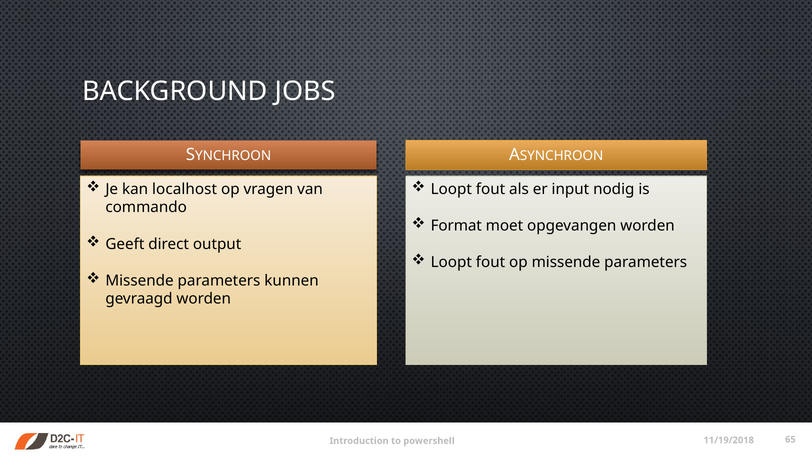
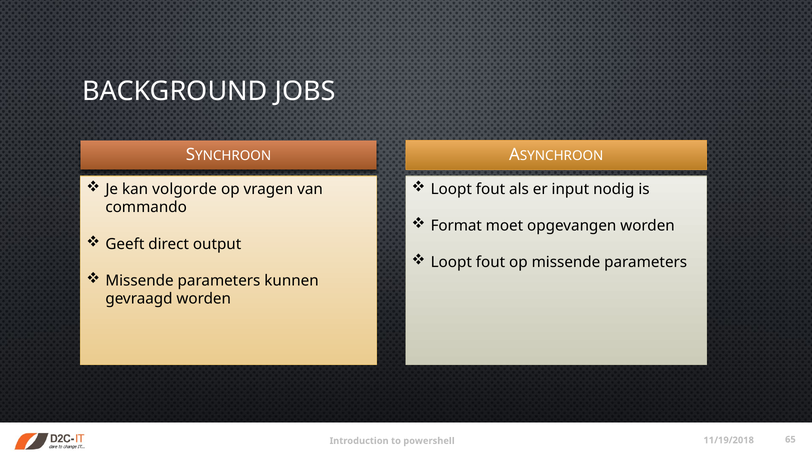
localhost: localhost -> volgorde
